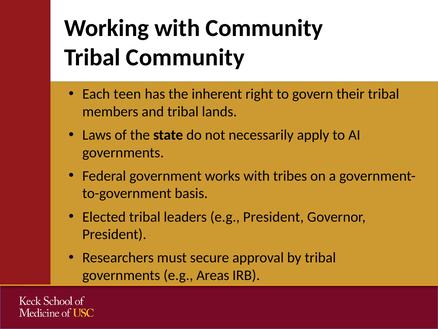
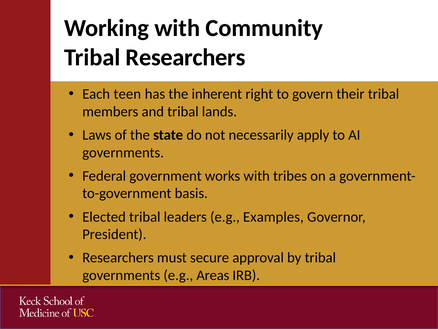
Tribal Community: Community -> Researchers
e.g President: President -> Examples
